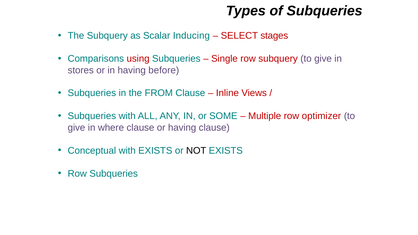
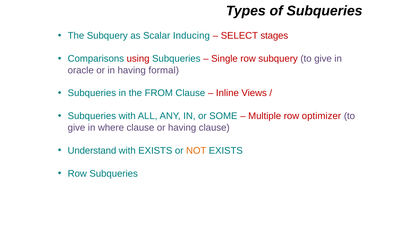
stores: stores -> oracle
before: before -> formal
Conceptual: Conceptual -> Understand
NOT colour: black -> orange
